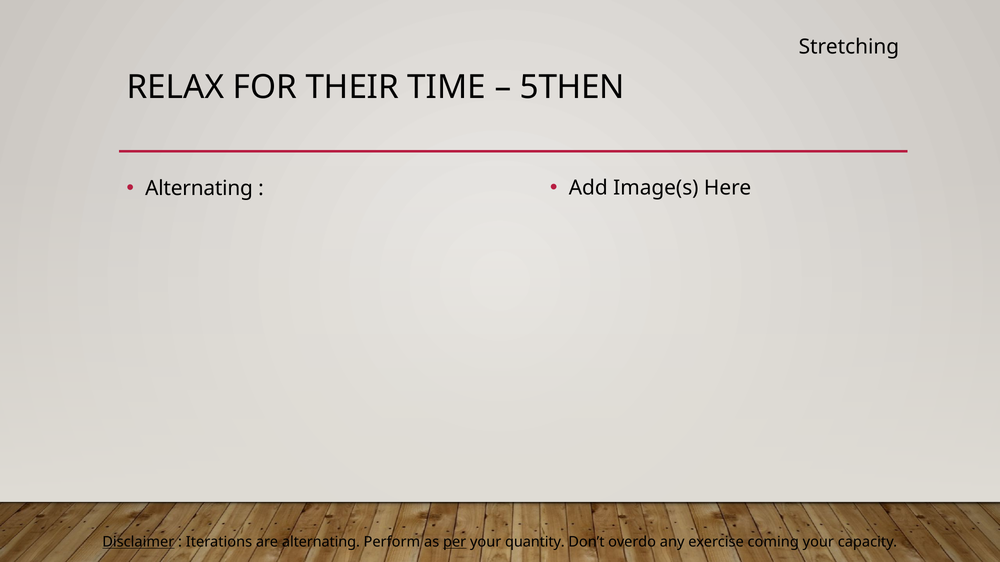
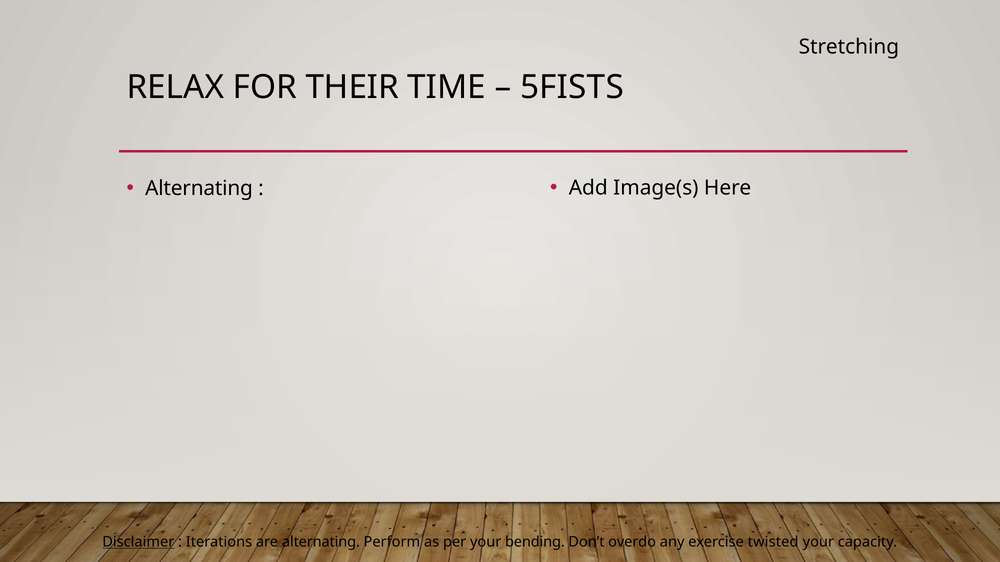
5THEN: 5THEN -> 5FISTS
per underline: present -> none
quantity: quantity -> bending
coming: coming -> twisted
